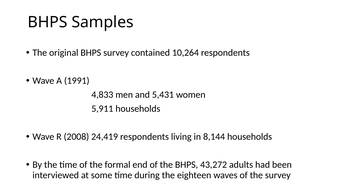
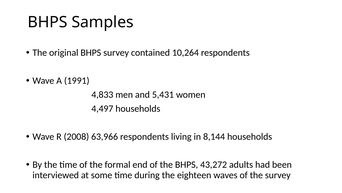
5,911: 5,911 -> 4,497
24,419: 24,419 -> 63,966
